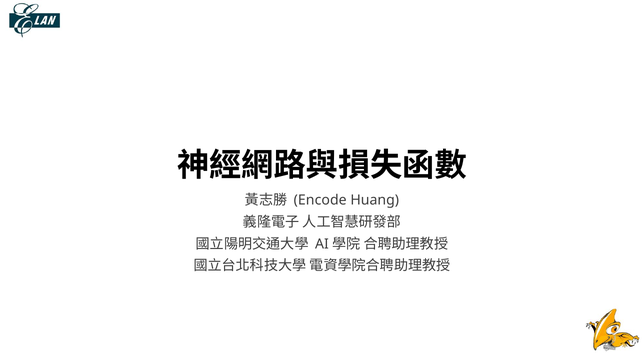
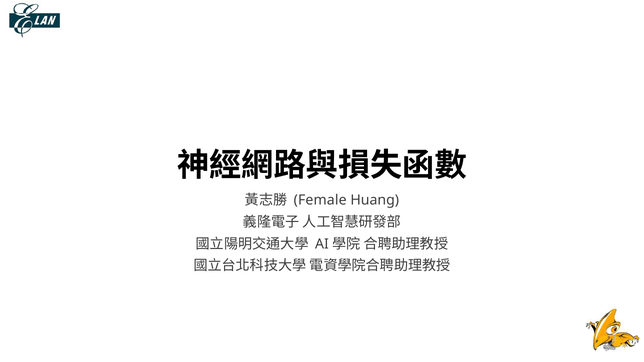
Encode: Encode -> Female
